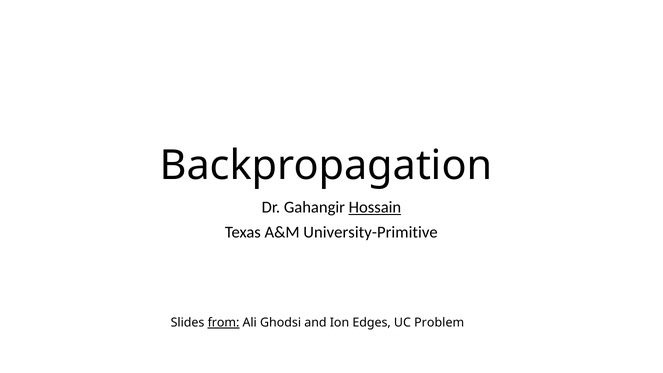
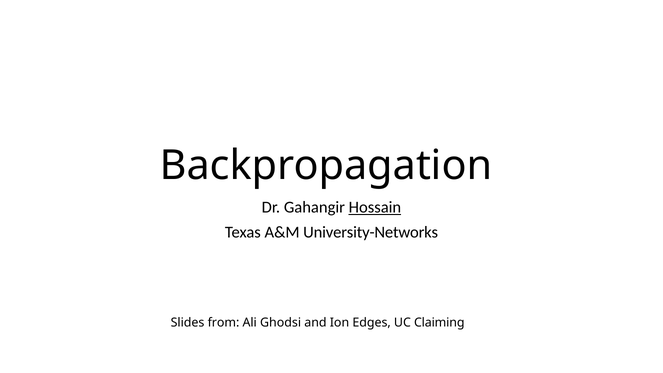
University-Primitive: University-Primitive -> University-Networks
from underline: present -> none
Problem: Problem -> Claiming
